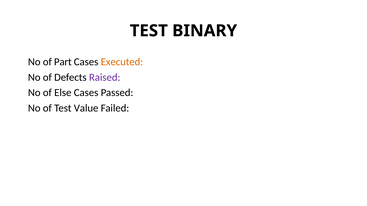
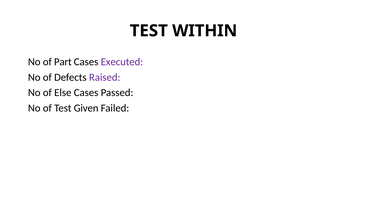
BINARY: BINARY -> WITHIN
Executed colour: orange -> purple
Value: Value -> Given
